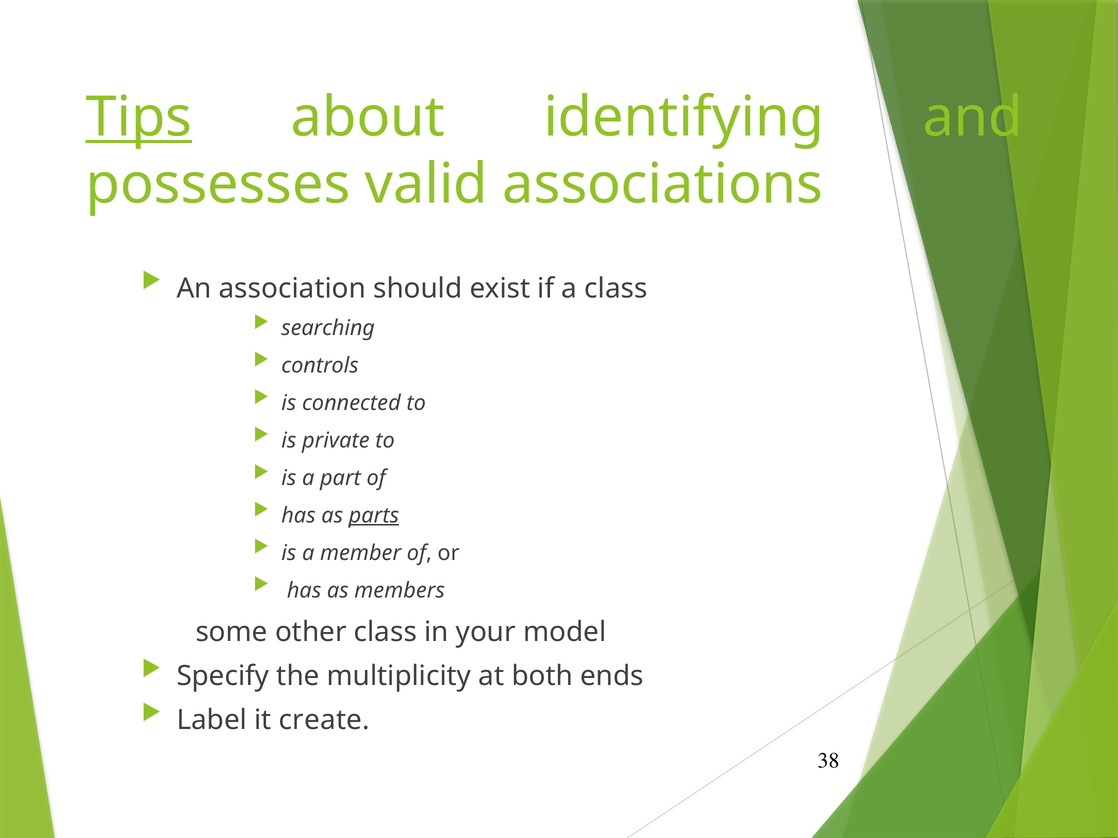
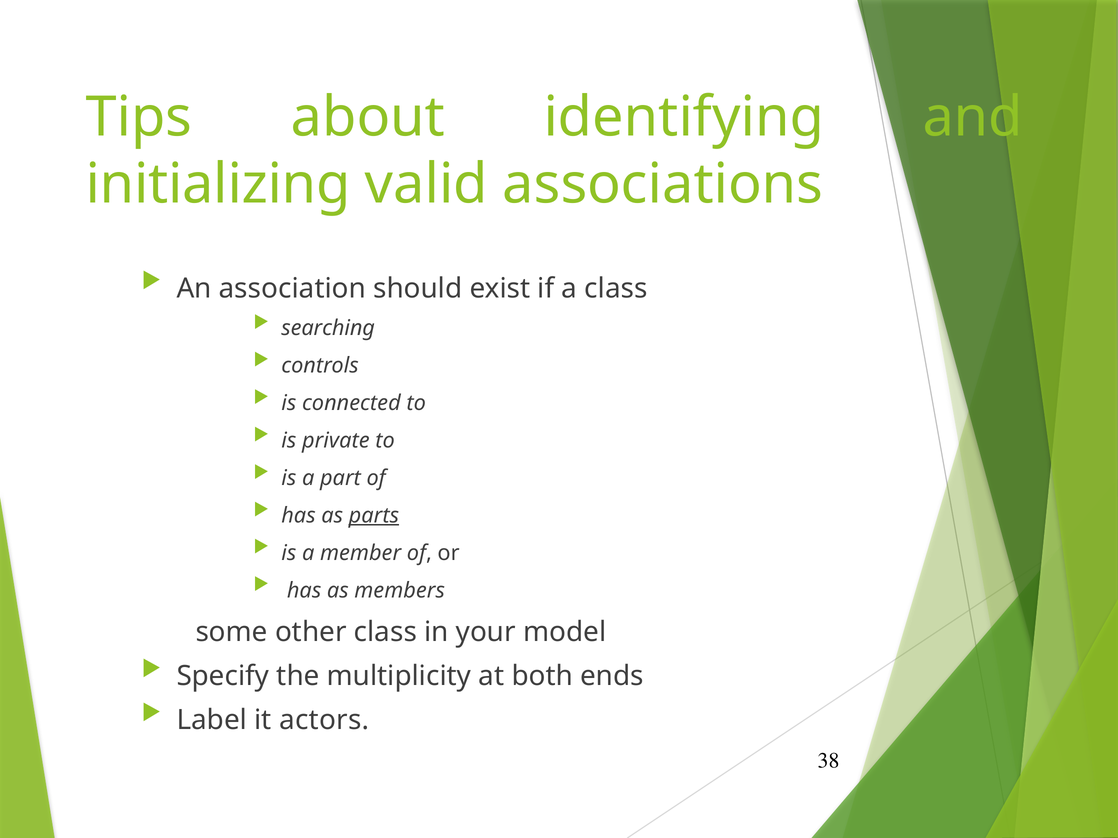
Tips underline: present -> none
possesses: possesses -> initializing
create: create -> actors
